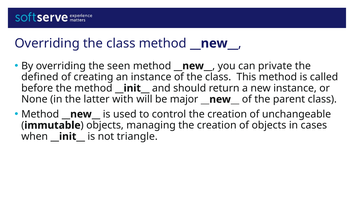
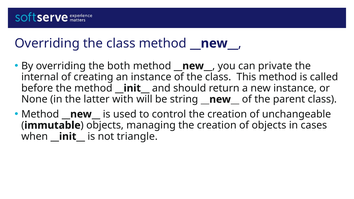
seen: seen -> both
defined: defined -> internal
major: major -> string
